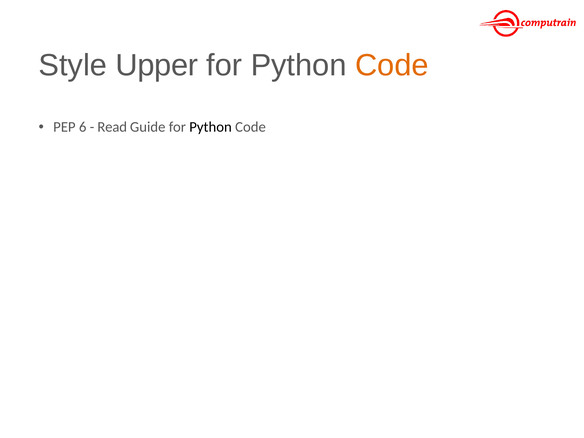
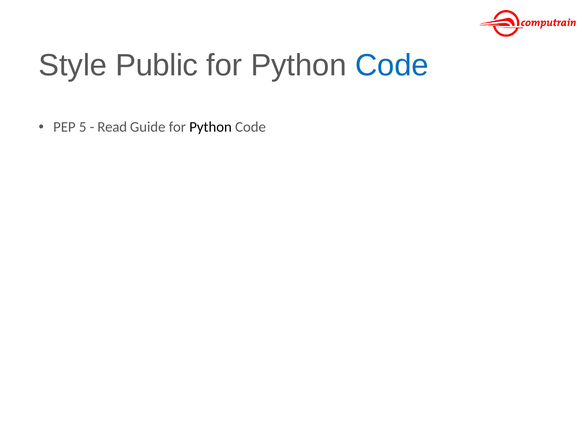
Upper: Upper -> Public
Code at (392, 65) colour: orange -> blue
6: 6 -> 5
